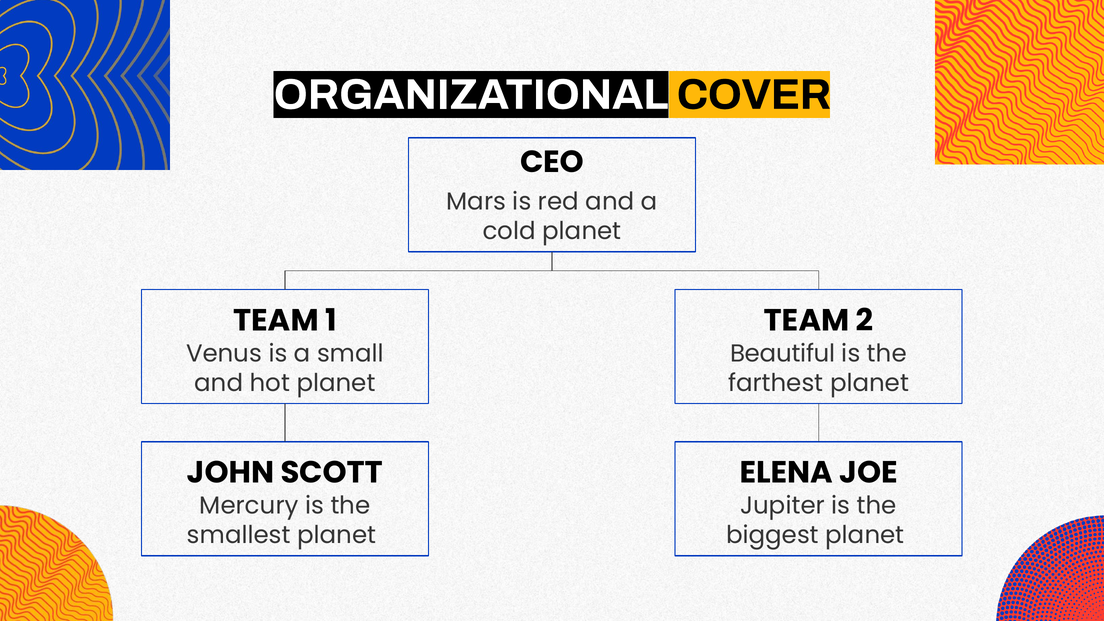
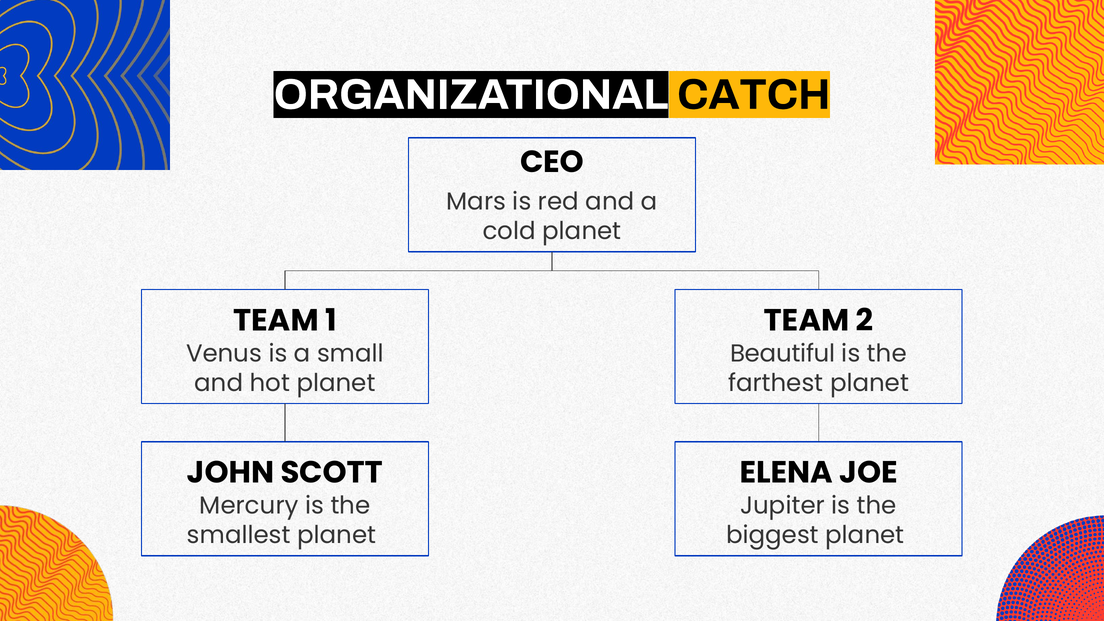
COVER: COVER -> CATCH
